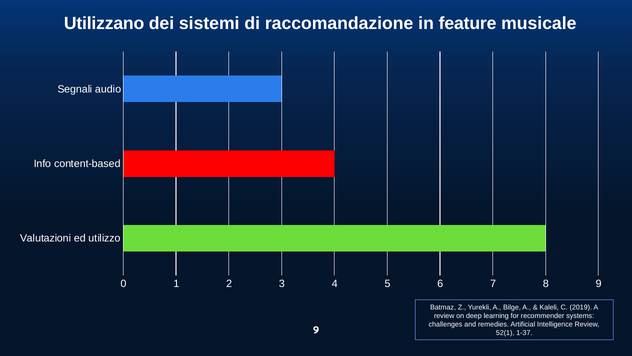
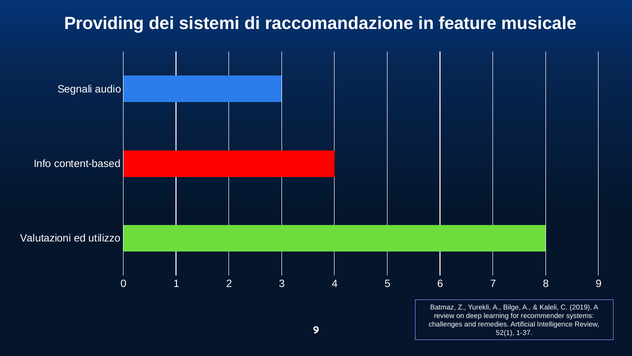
Utilizzano: Utilizzano -> Providing
